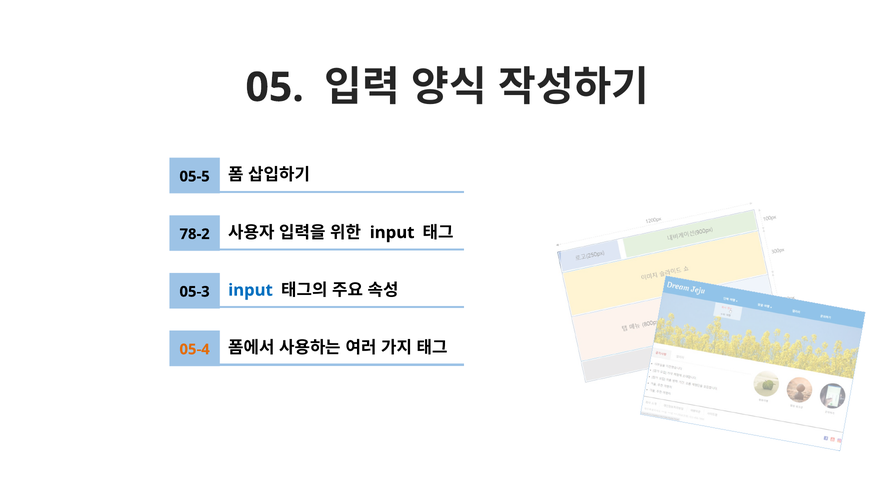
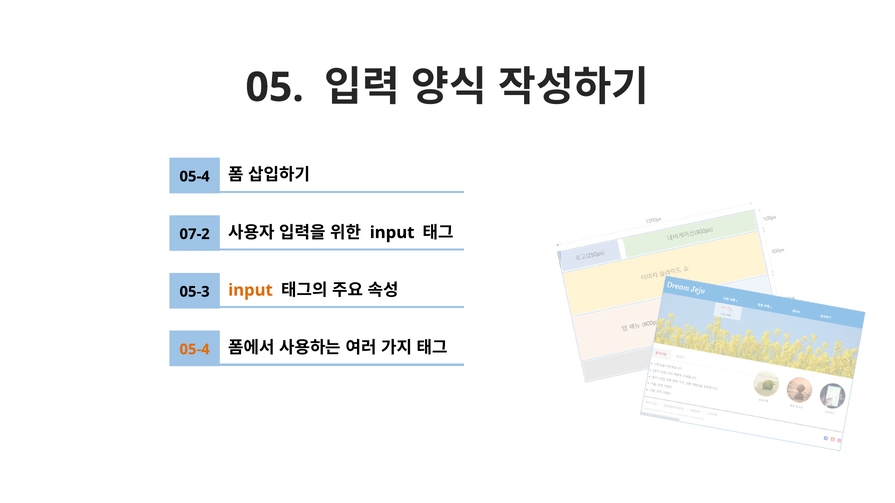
05-5 at (195, 177): 05-5 -> 05-4
78-2: 78-2 -> 07-2
input at (250, 290) colour: blue -> orange
